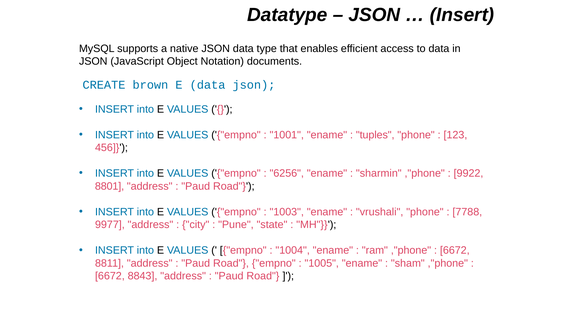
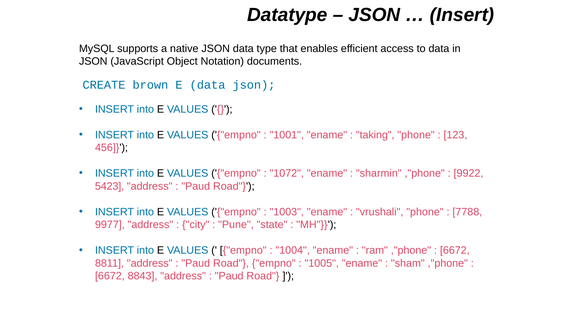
tuples: tuples -> taking
6256: 6256 -> 1072
8801: 8801 -> 5423
